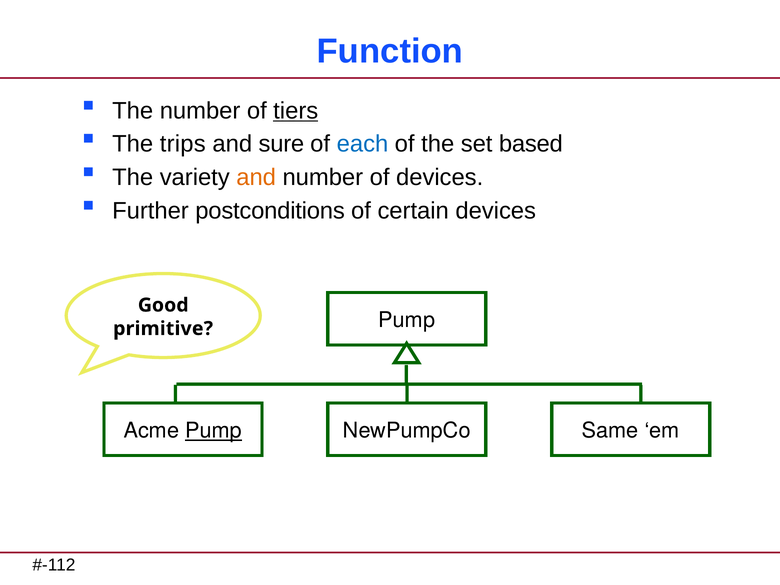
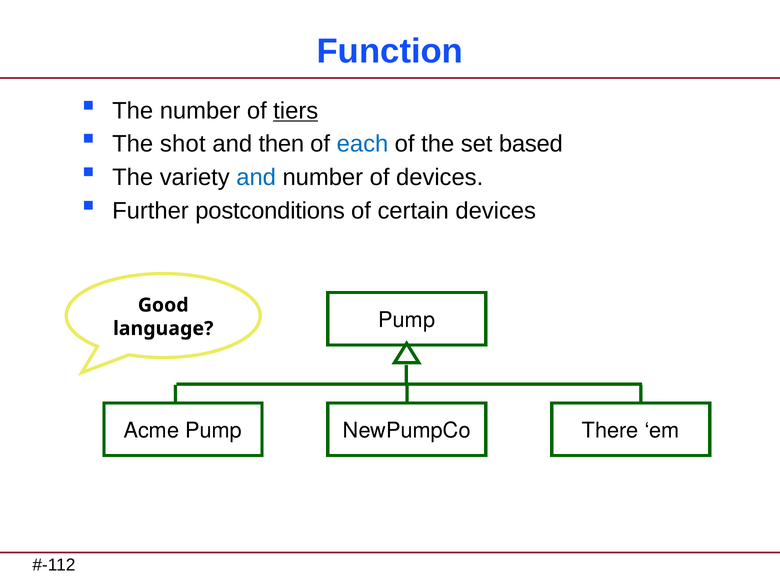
trips: trips -> shot
sure: sure -> then
and at (256, 177) colour: orange -> blue
primitive: primitive -> language
Pump at (213, 431) underline: present -> none
Same: Same -> There
